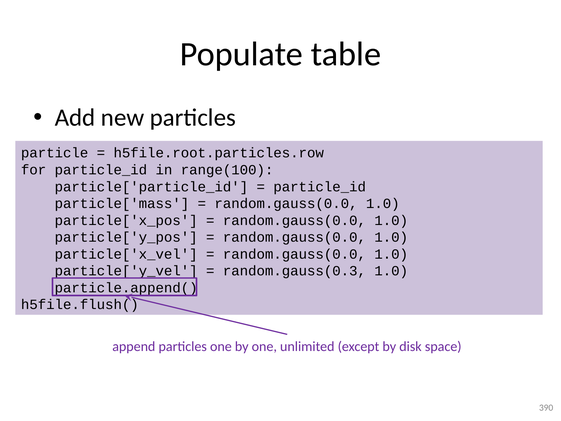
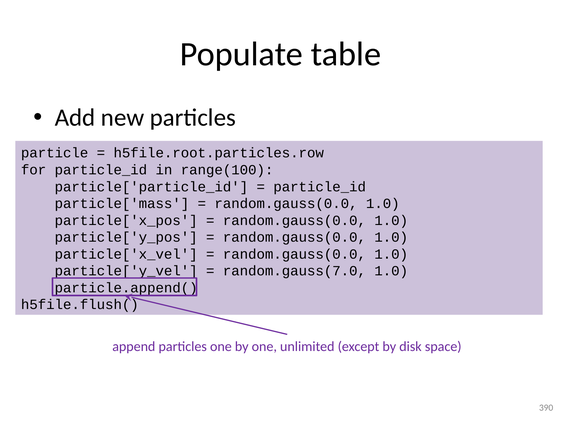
random.gauss(0.3: random.gauss(0.3 -> random.gauss(7.0
